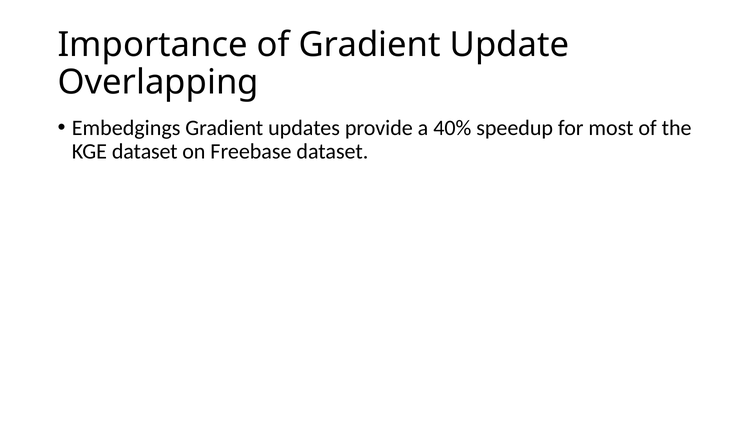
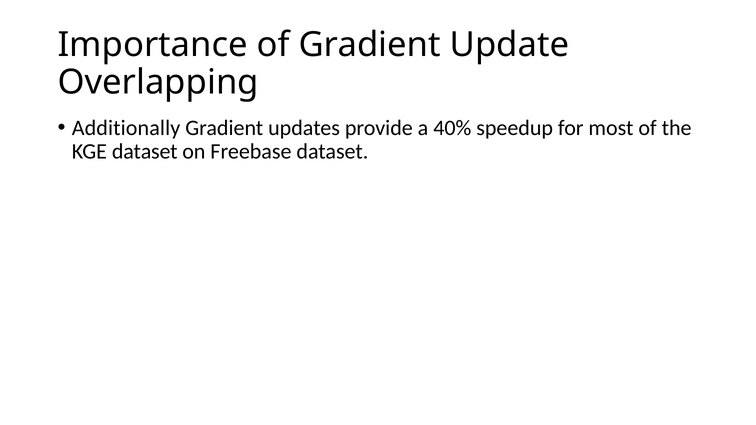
Embedgings: Embedgings -> Additionally
